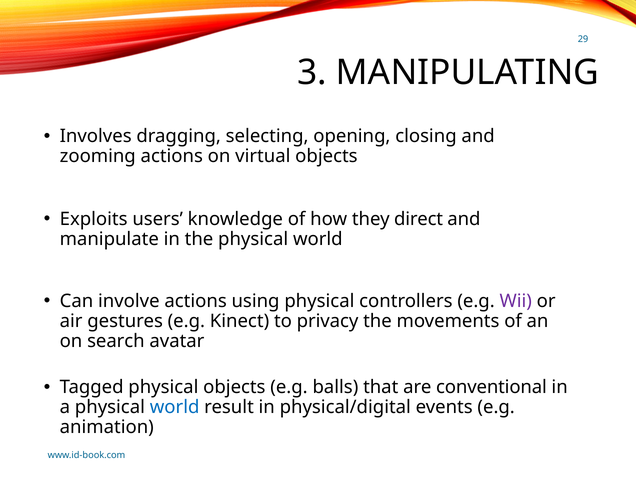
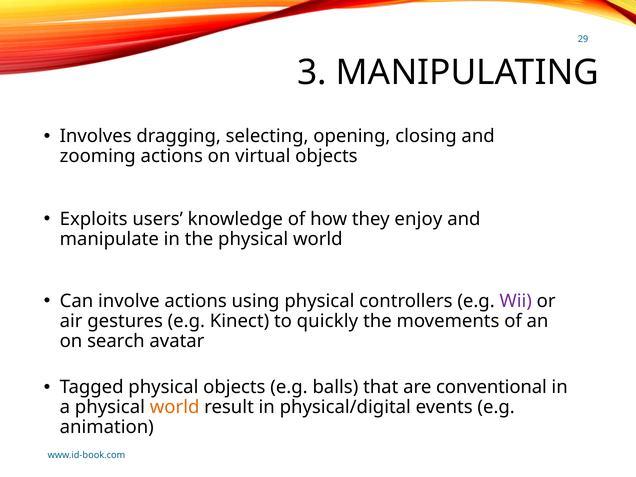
direct: direct -> enjoy
privacy: privacy -> quickly
world at (175, 407) colour: blue -> orange
